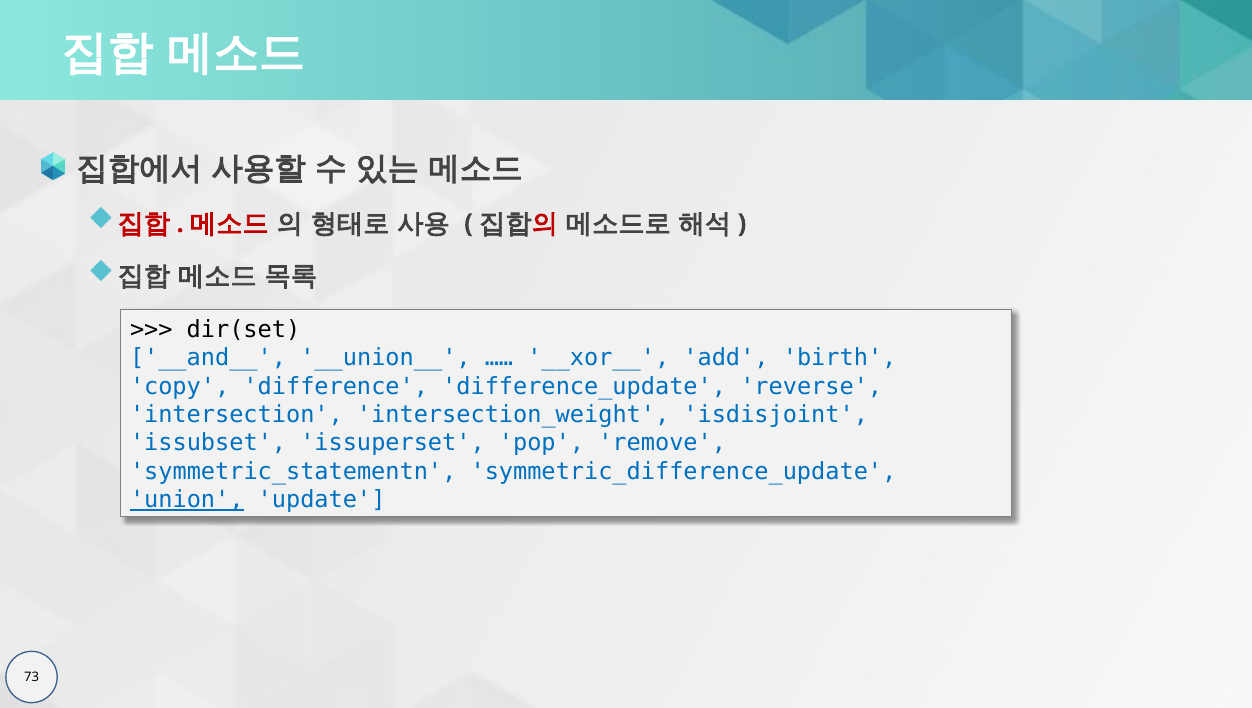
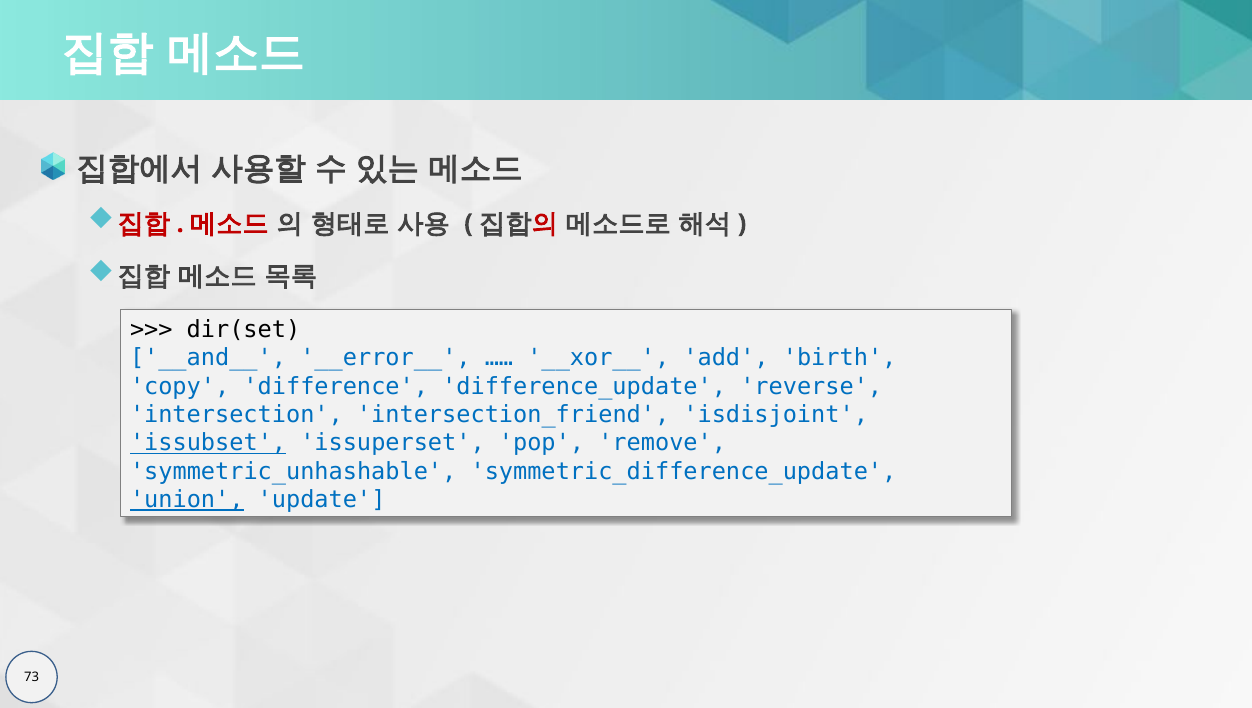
__union__: __union__ -> __error__
intersection_weight: intersection_weight -> intersection_friend
issubset underline: none -> present
symmetric_statementn: symmetric_statementn -> symmetric_unhashable
